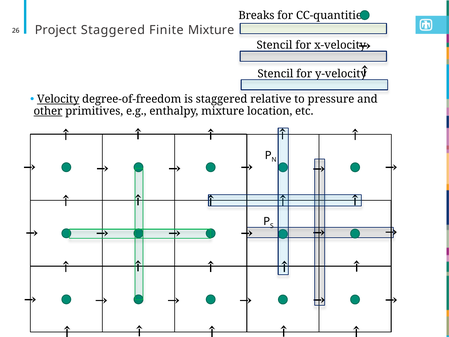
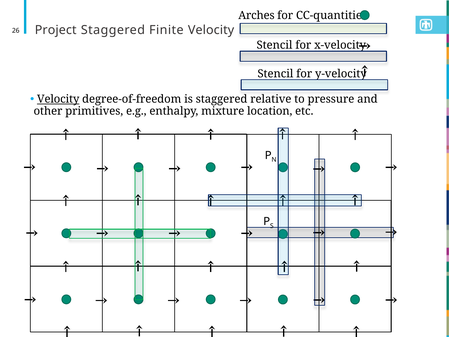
Breaks: Breaks -> Arches
Finite Mixture: Mixture -> Velocity
other underline: present -> none
